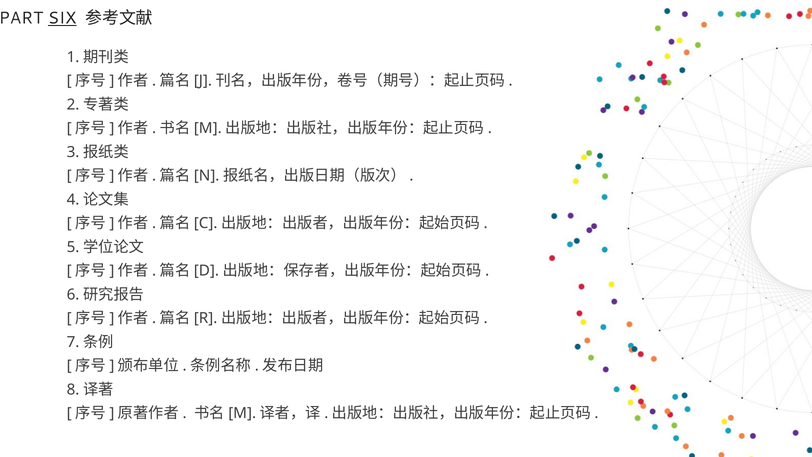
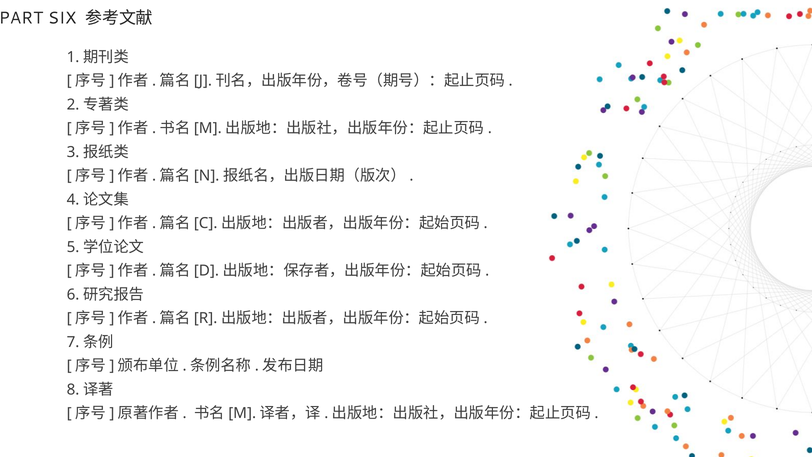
SIX underline: present -> none
